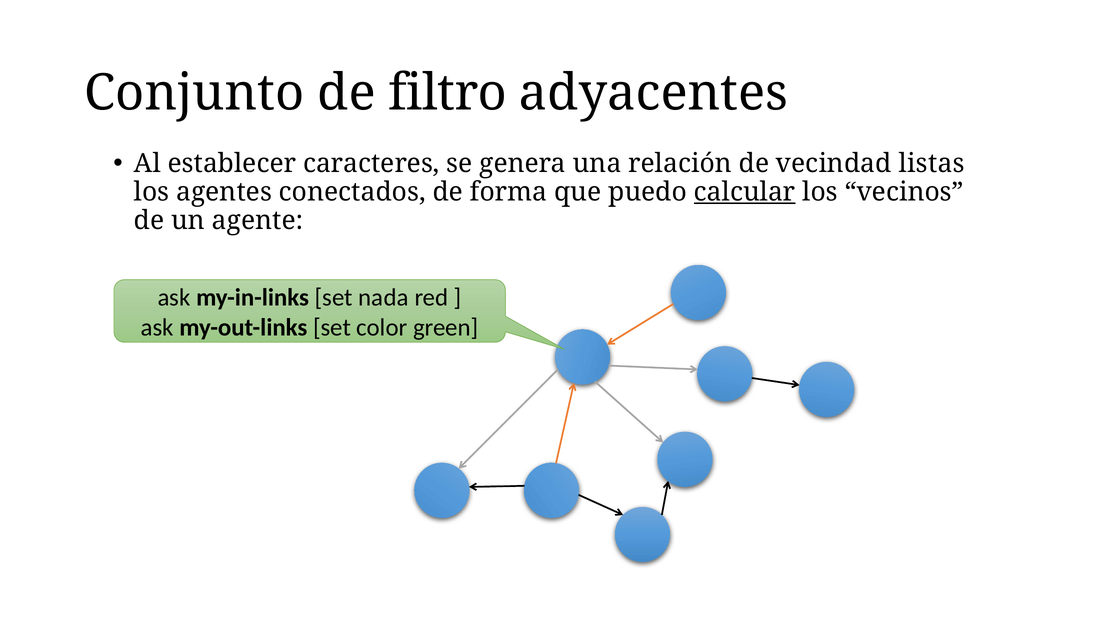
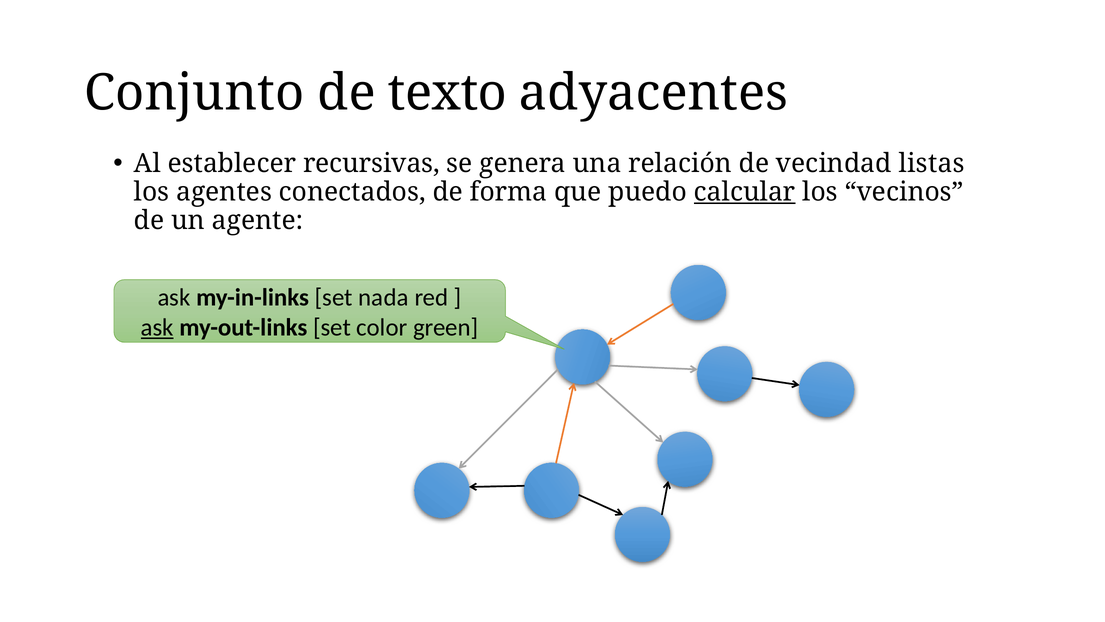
filtro: filtro -> texto
caracteres: caracteres -> recursivas
ask at (157, 327) underline: none -> present
